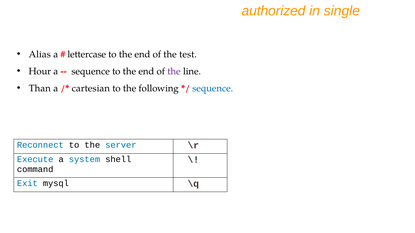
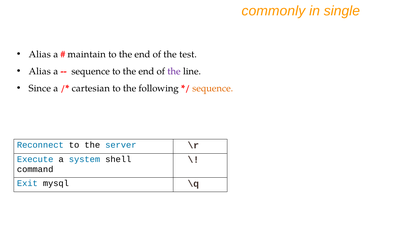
authorized: authorized -> commonly
lettercase: lettercase -> maintain
Hour at (40, 71): Hour -> Alias
Than: Than -> Since
sequence at (213, 89) colour: blue -> orange
